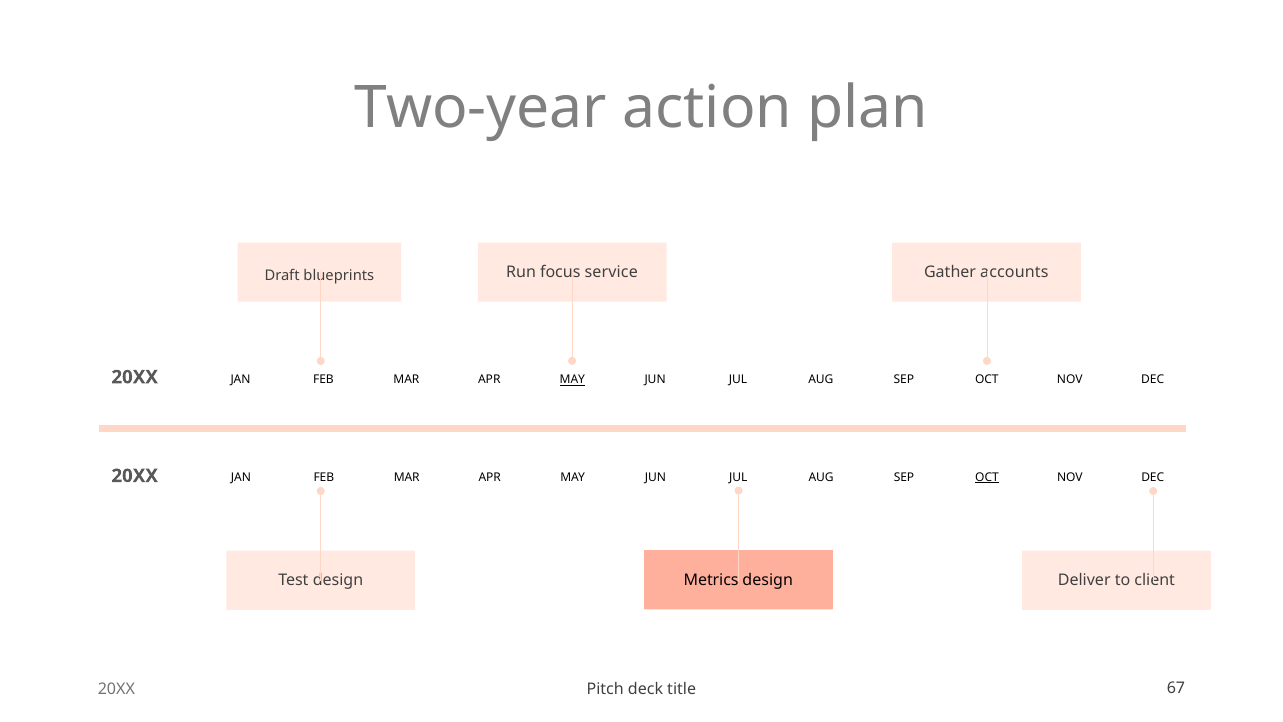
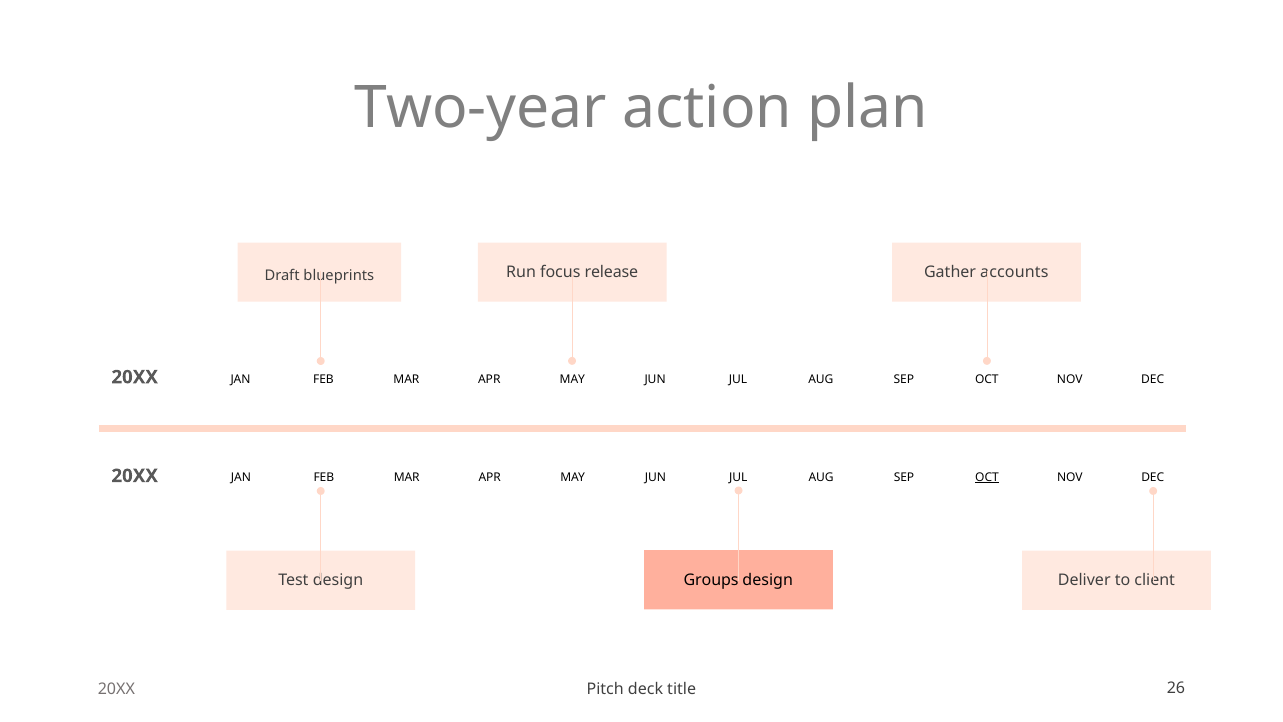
service: service -> release
MAY at (572, 380) underline: present -> none
Metrics: Metrics -> Groups
67: 67 -> 26
